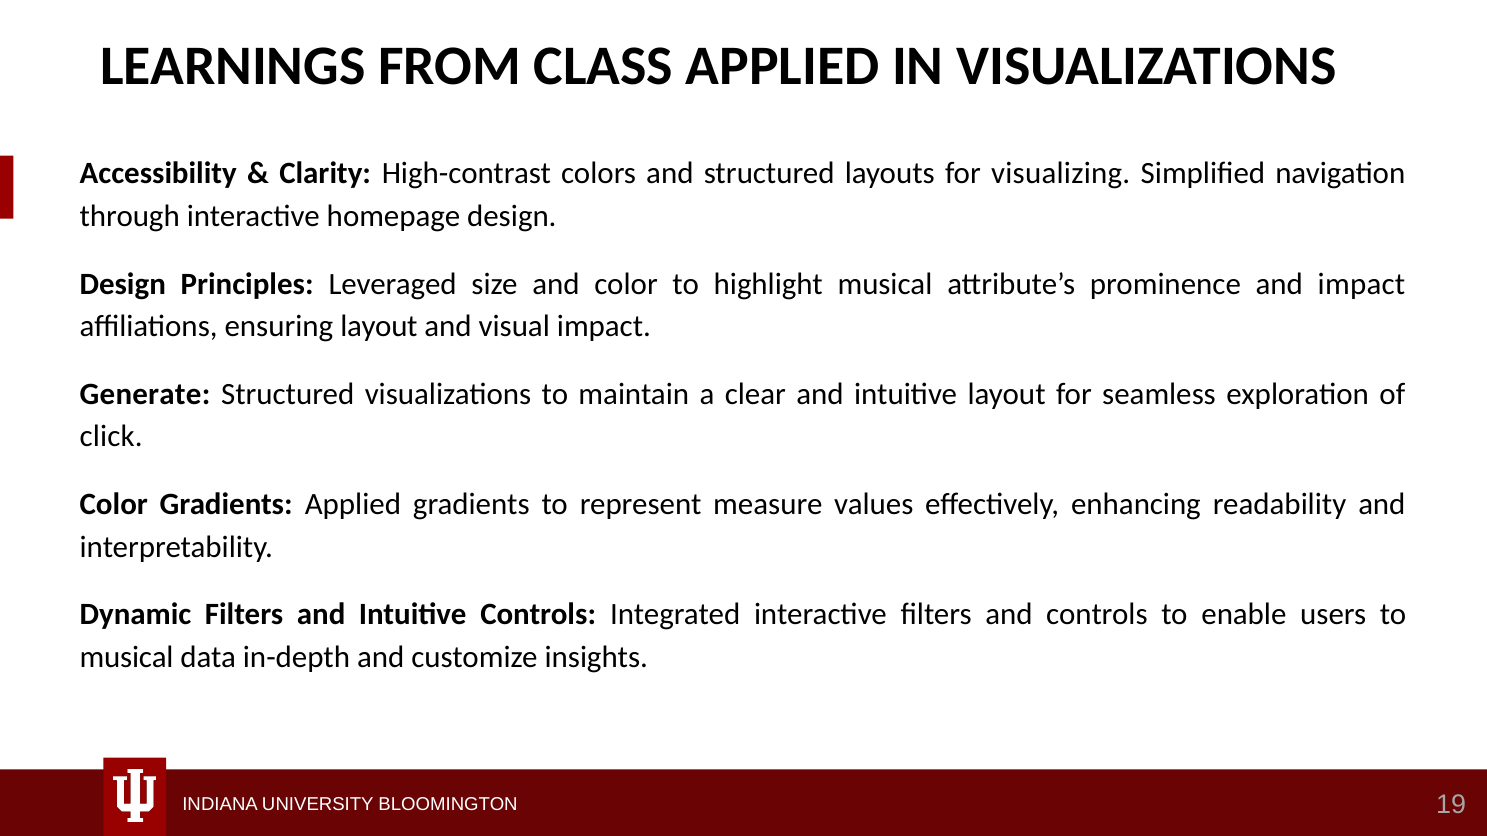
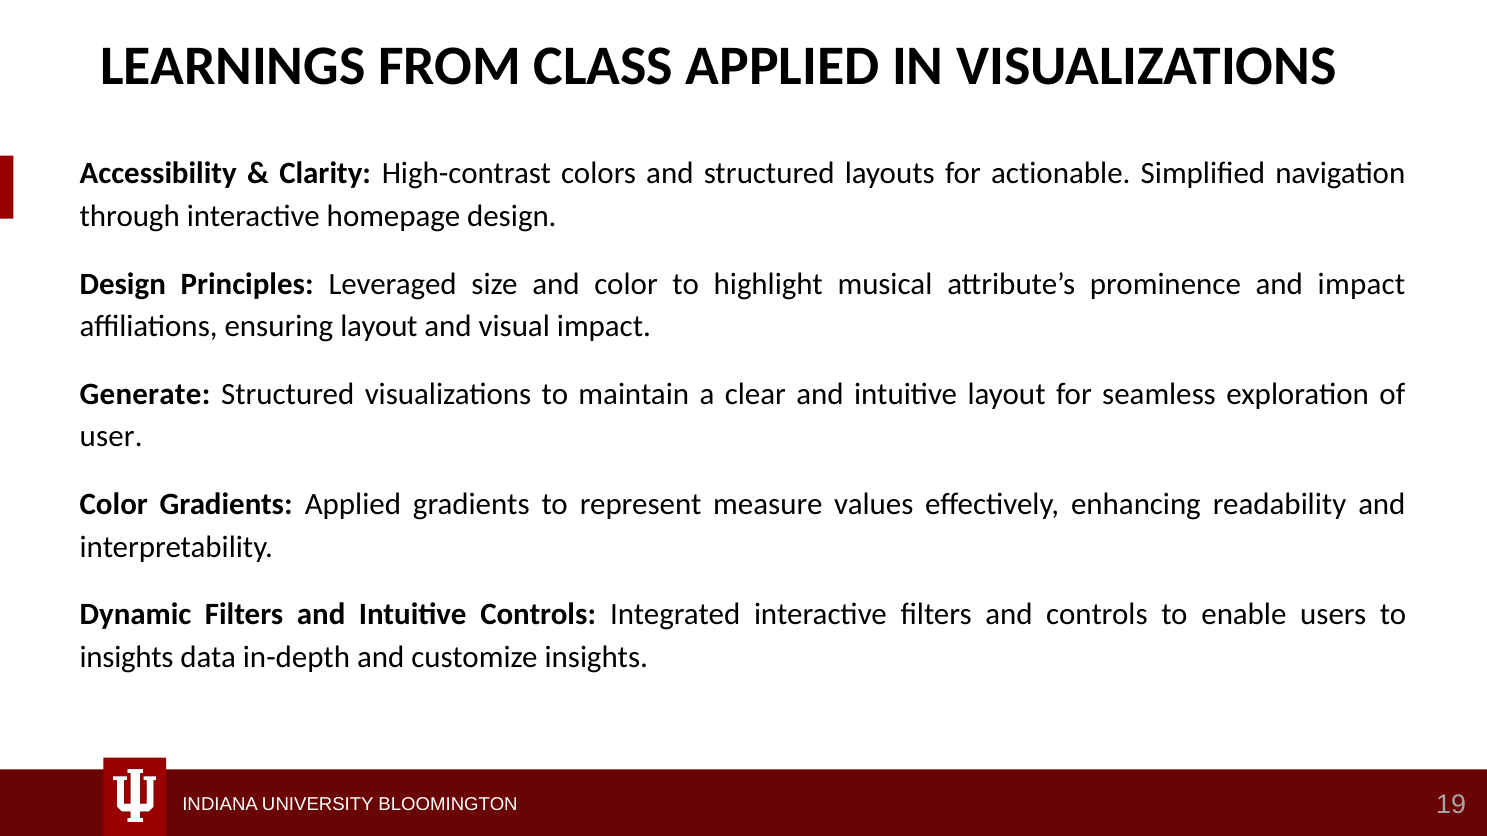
visualizing: visualizing -> actionable
click: click -> user
musical at (127, 657): musical -> insights
